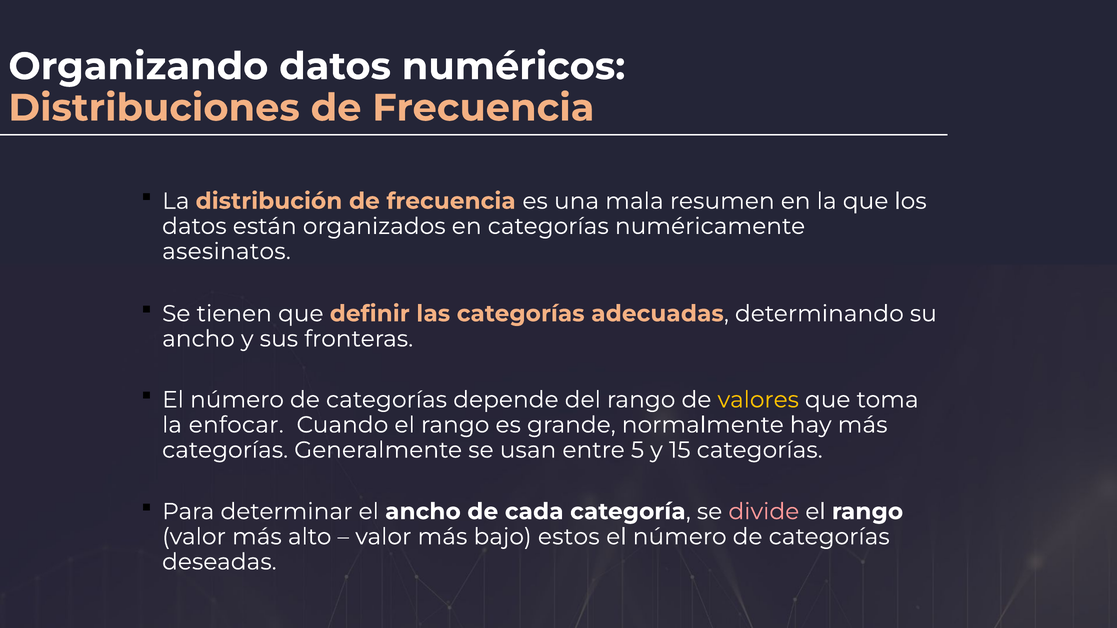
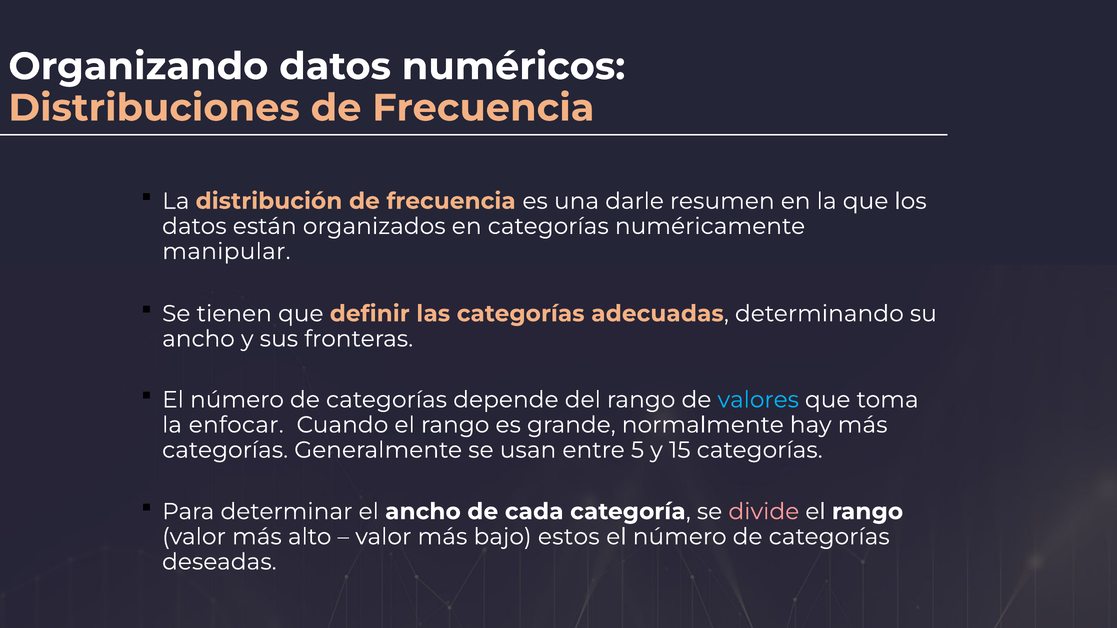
mala: mala -> darle
asesinatos: asesinatos -> manipular
valores colour: yellow -> light blue
